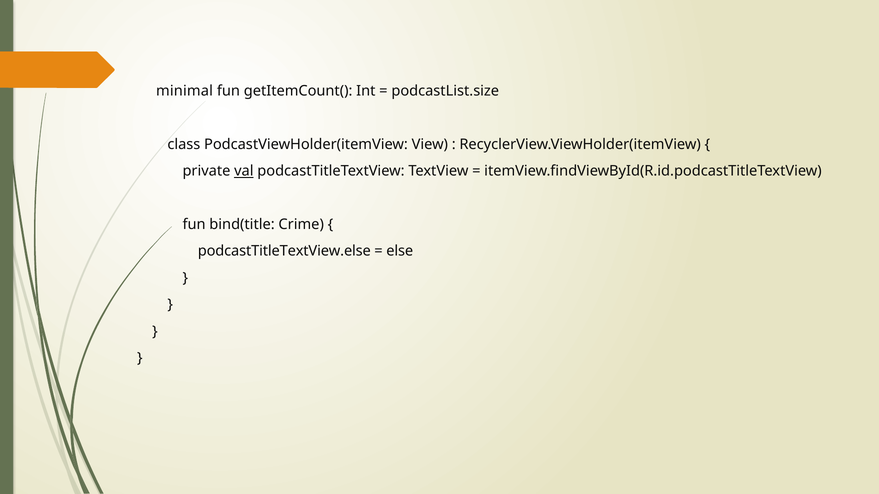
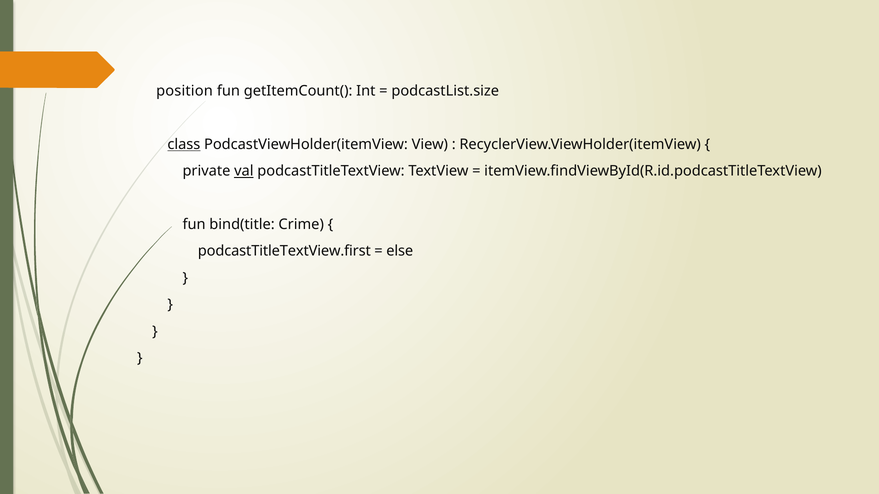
minimal: minimal -> position
class underline: none -> present
podcastTitleTextView.else: podcastTitleTextView.else -> podcastTitleTextView.first
